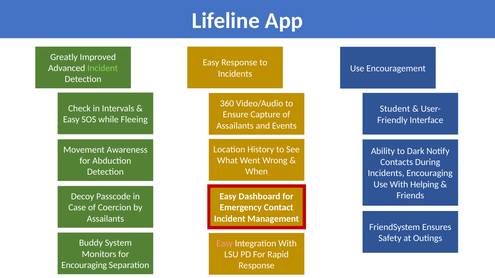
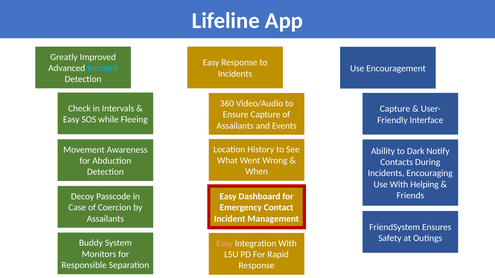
Incident at (103, 68) colour: light green -> light blue
Student at (395, 109): Student -> Capture
Encouraging at (84, 266): Encouraging -> Responsible
